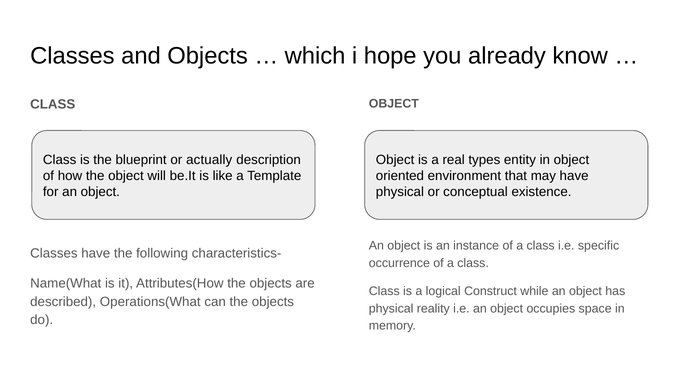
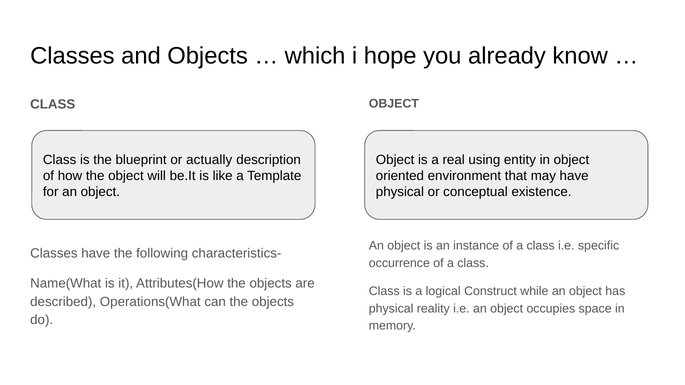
types: types -> using
